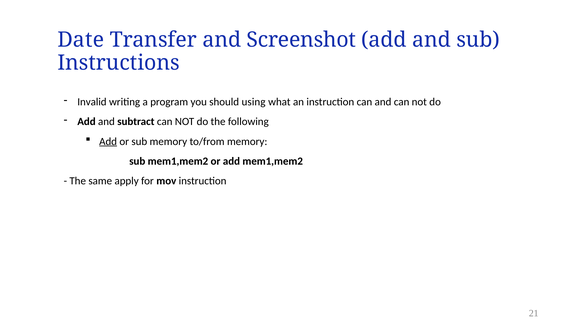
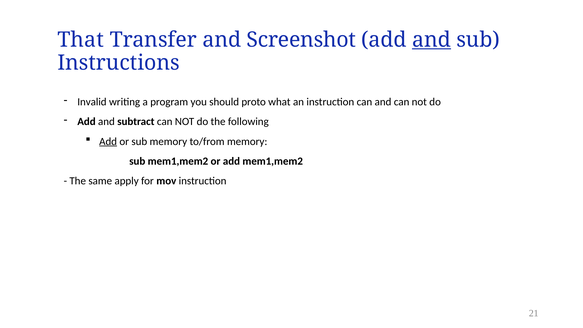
Date: Date -> That
and at (432, 40) underline: none -> present
using: using -> proto
